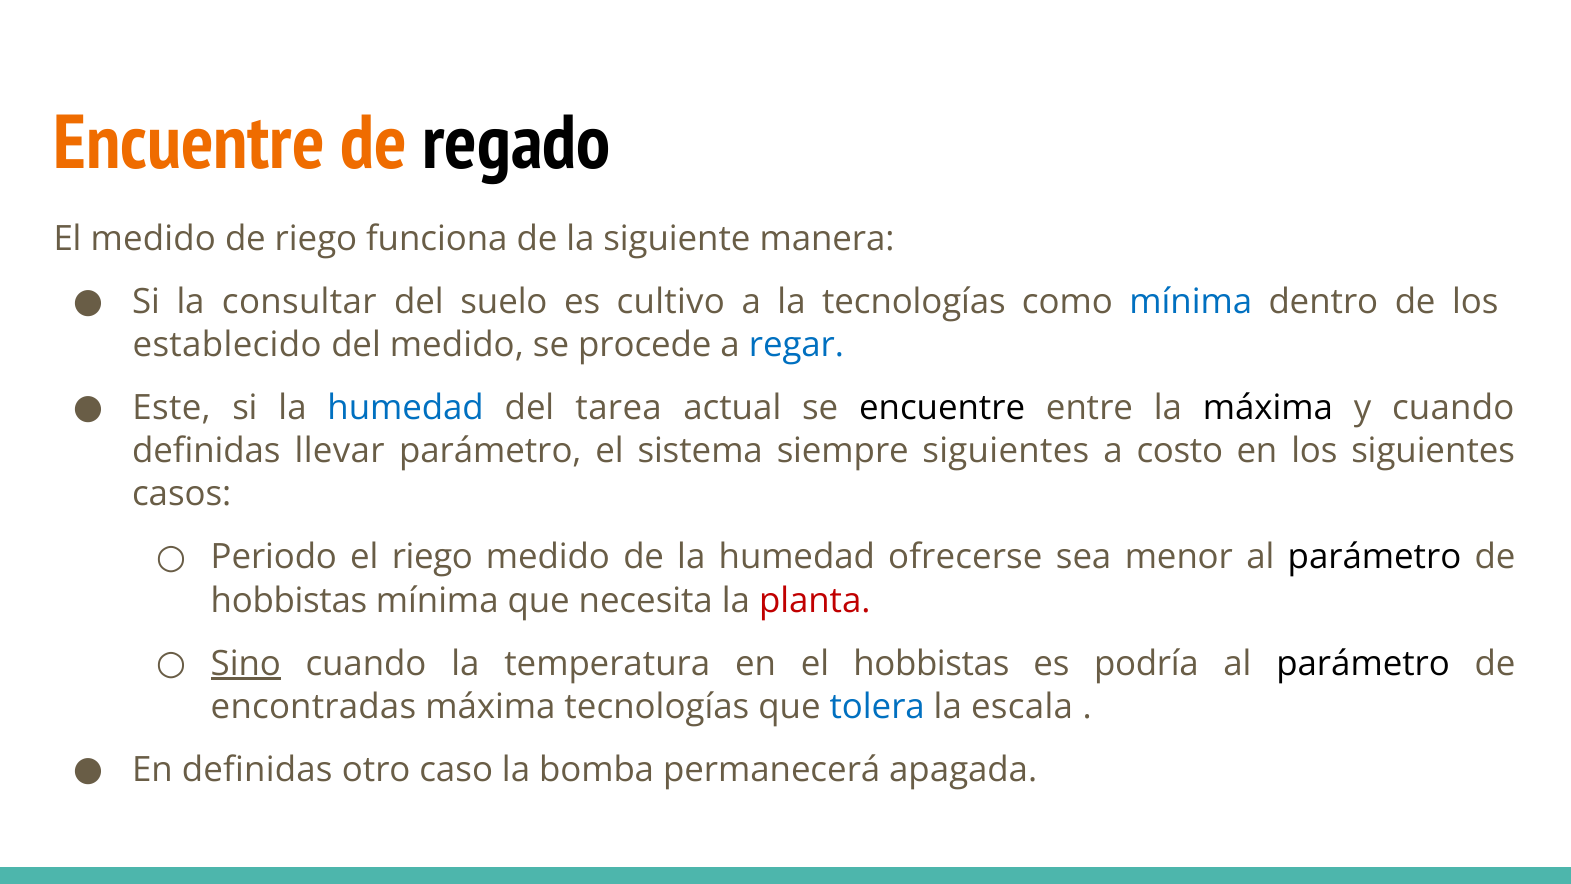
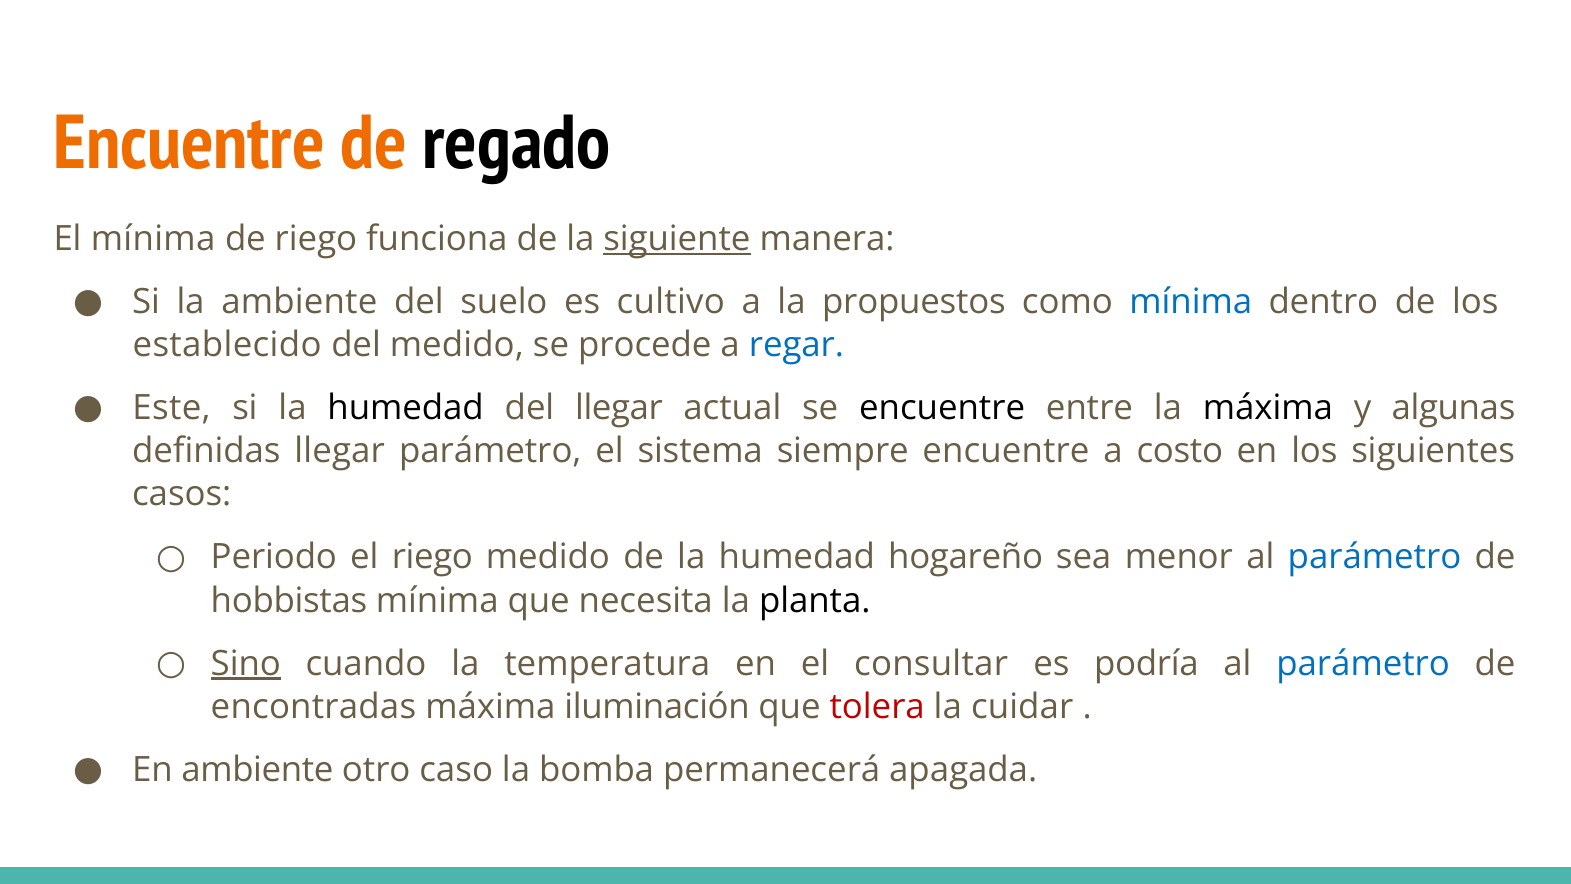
El medido: medido -> mínima
siguiente underline: none -> present
la consultar: consultar -> ambiente
la tecnologías: tecnologías -> propuestos
humedad at (406, 408) colour: blue -> black
del tarea: tarea -> llegar
y cuando: cuando -> algunas
definidas llevar: llevar -> llegar
siempre siguientes: siguientes -> encuentre
ofrecerse: ofrecerse -> hogareño
parámetro at (1374, 557) colour: black -> blue
planta colour: red -> black
el hobbistas: hobbistas -> consultar
parámetro at (1363, 663) colour: black -> blue
máxima tecnologías: tecnologías -> iluminación
tolera colour: blue -> red
escala: escala -> cuidar
En definidas: definidas -> ambiente
